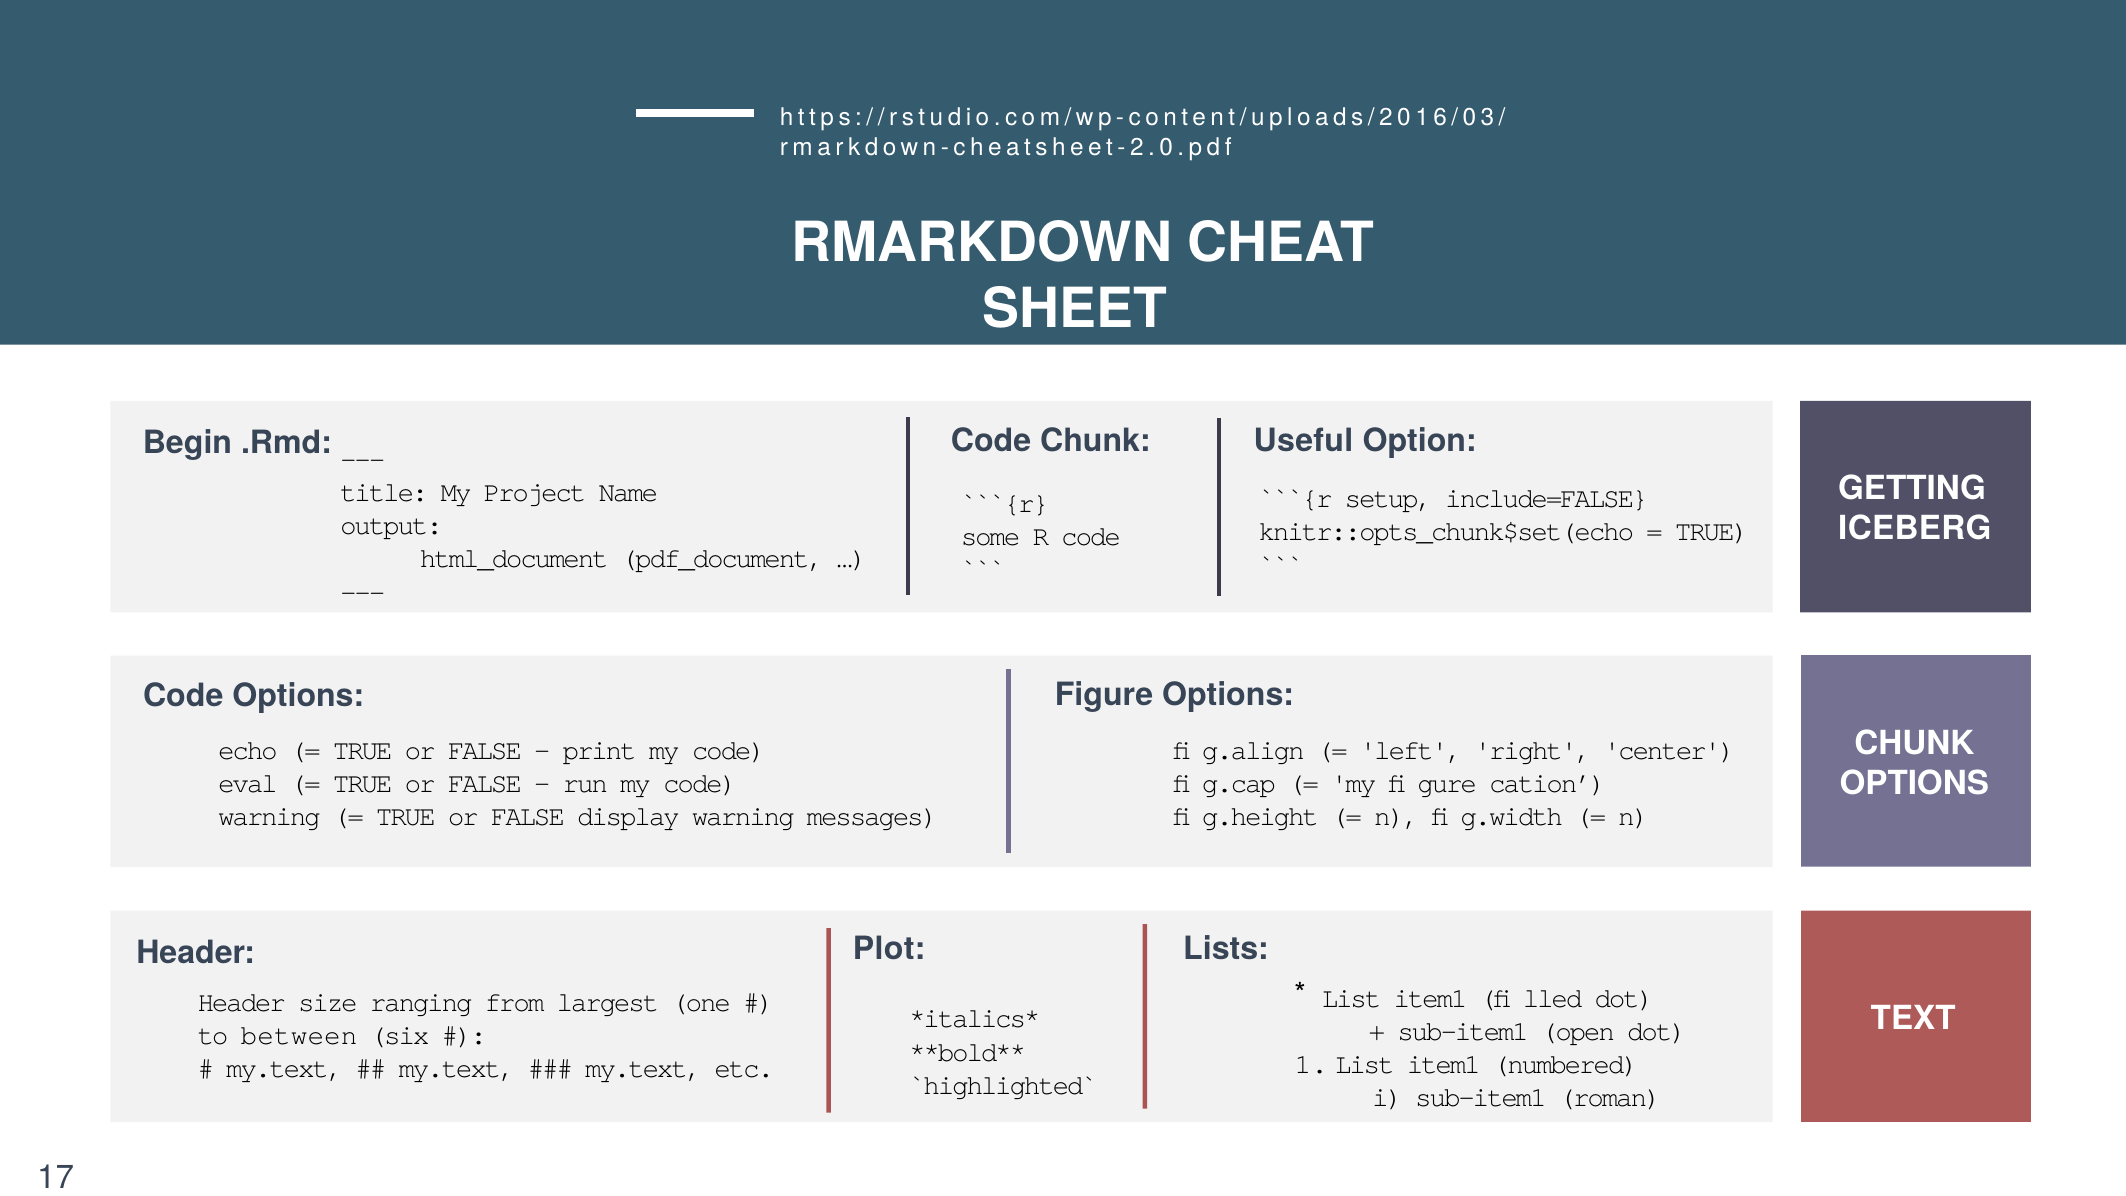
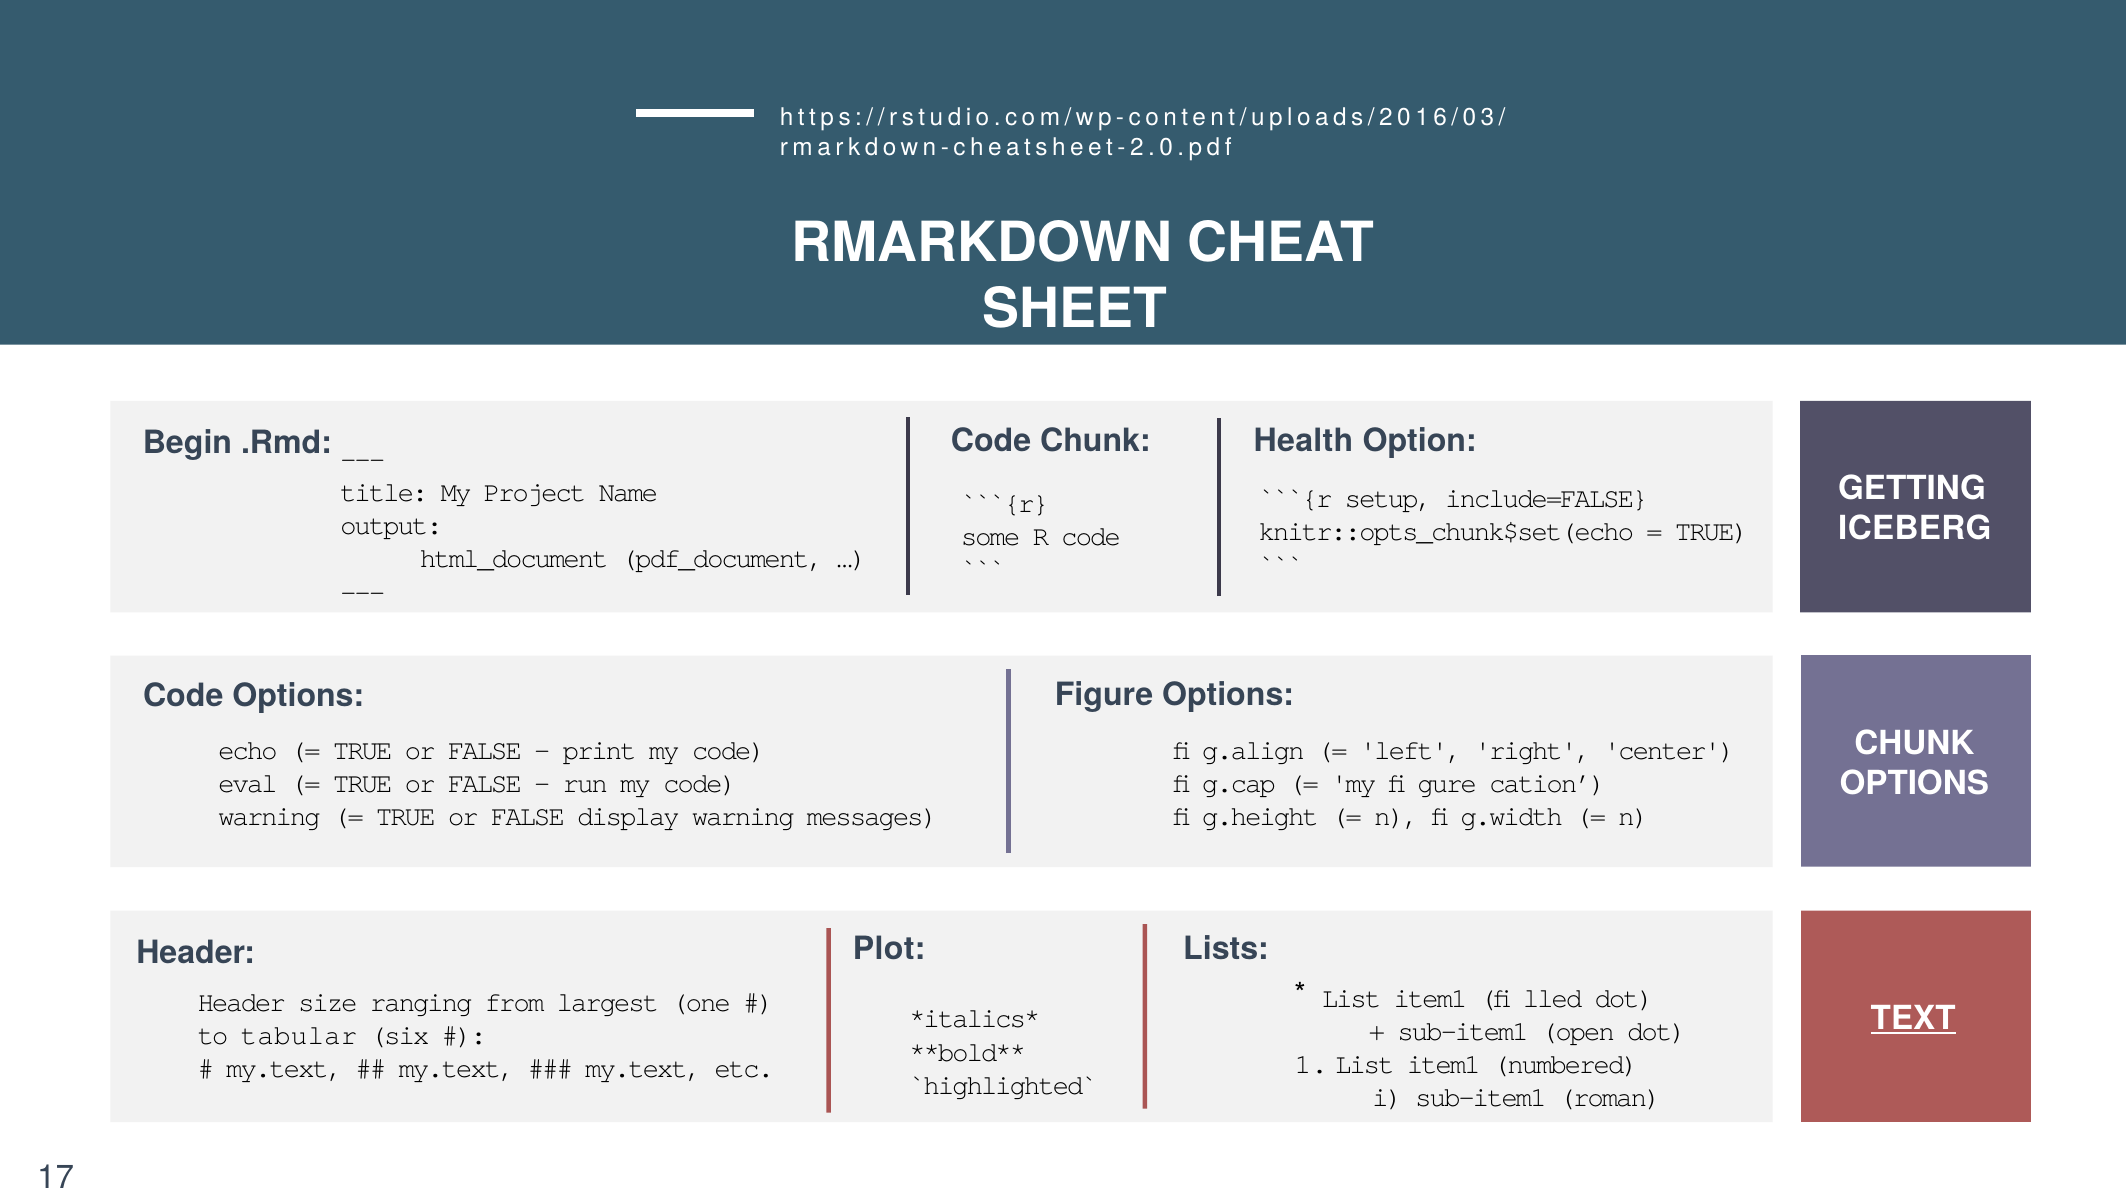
Useful: Useful -> Health
TEXT underline: none -> present
between: between -> tabular
